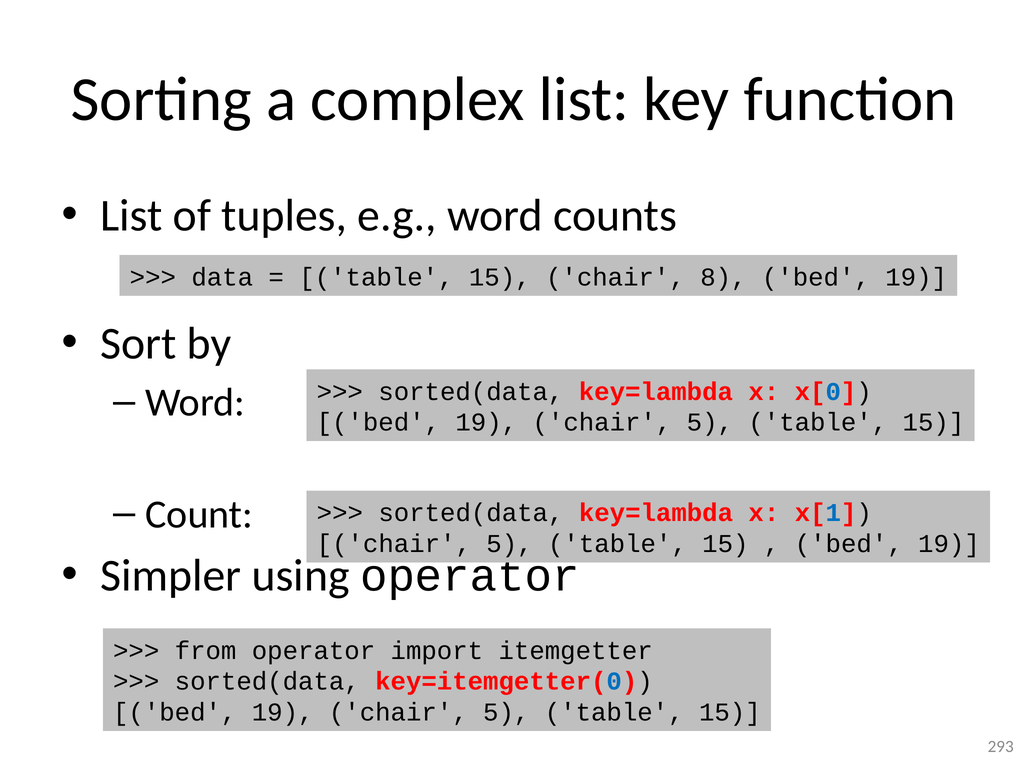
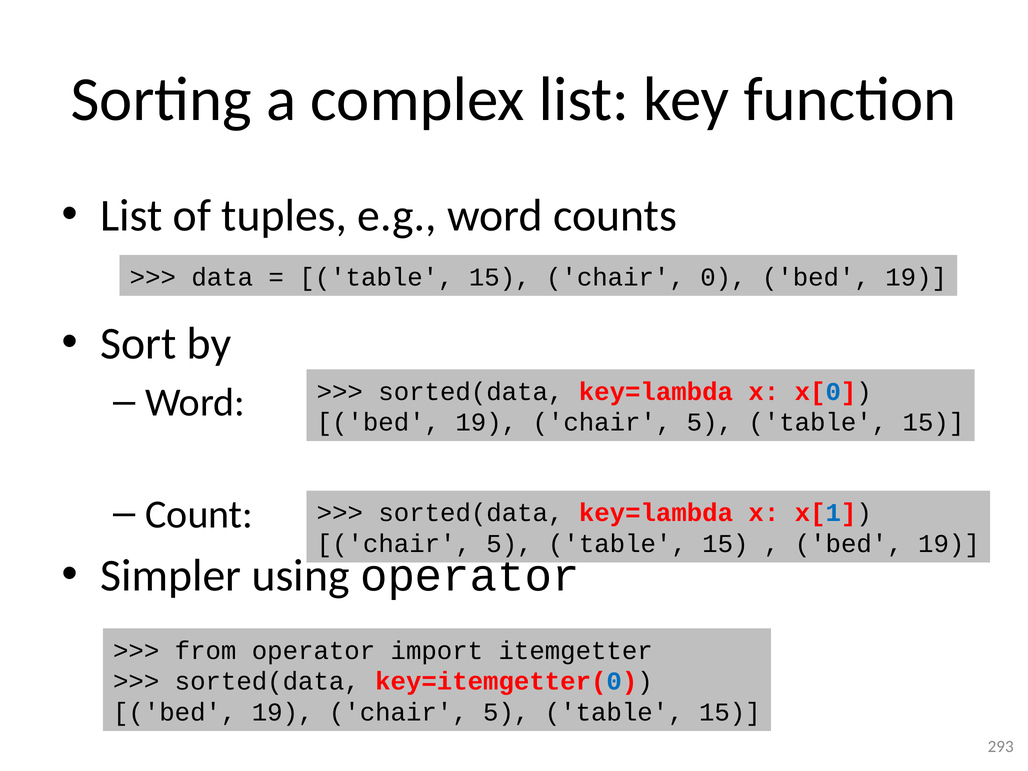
8: 8 -> 0
